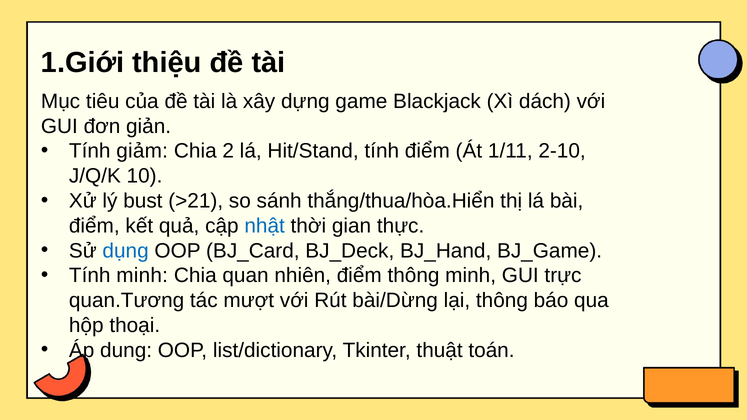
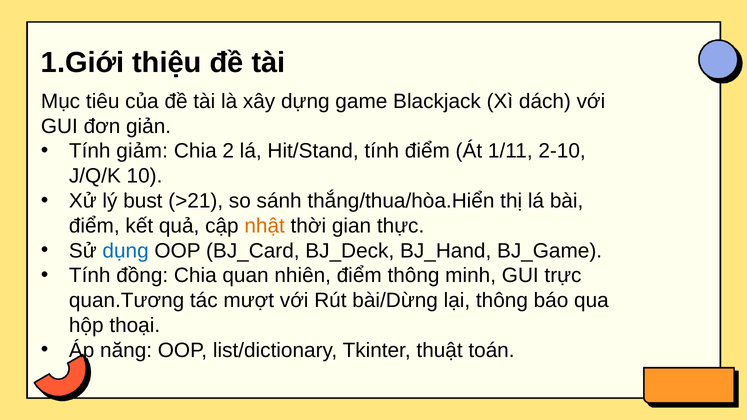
nhật colour: blue -> orange
Tính minh: minh -> đồng
dung: dung -> năng
